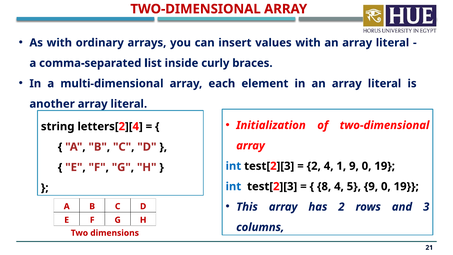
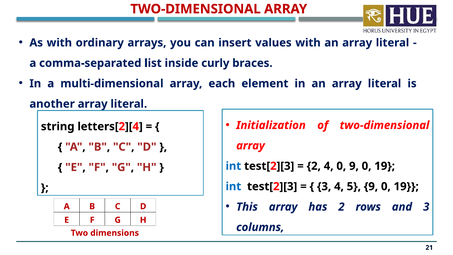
4 1: 1 -> 0
8 at (324, 186): 8 -> 3
